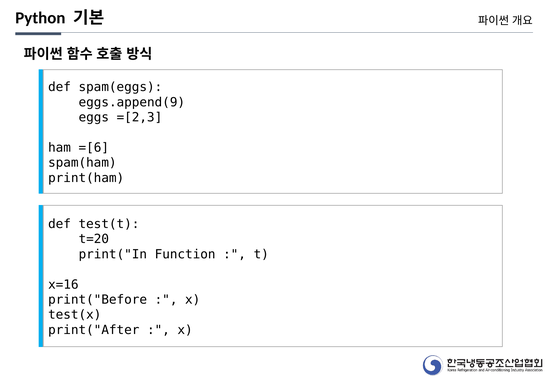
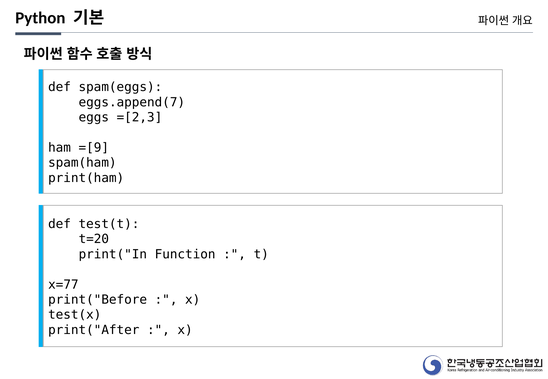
eggs.append(9: eggs.append(9 -> eggs.append(7
=[6: =[6 -> =[9
x=16: x=16 -> x=77
